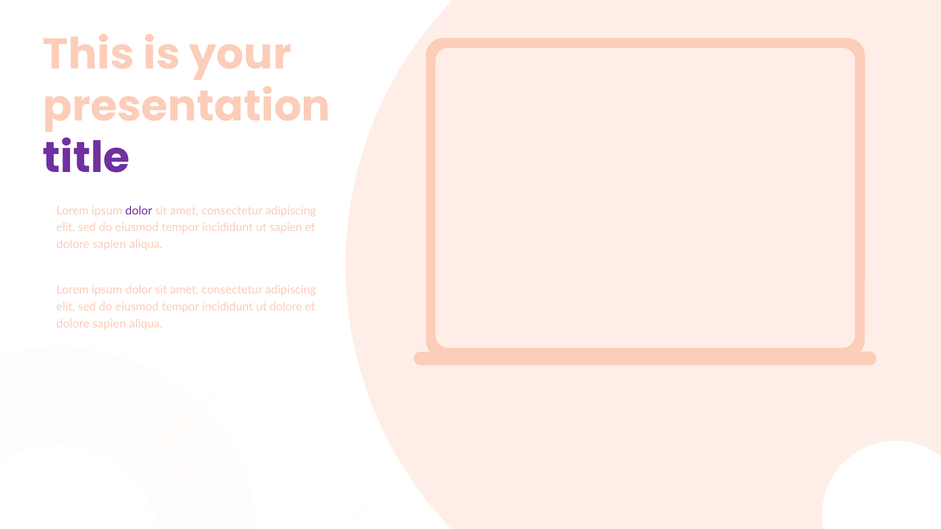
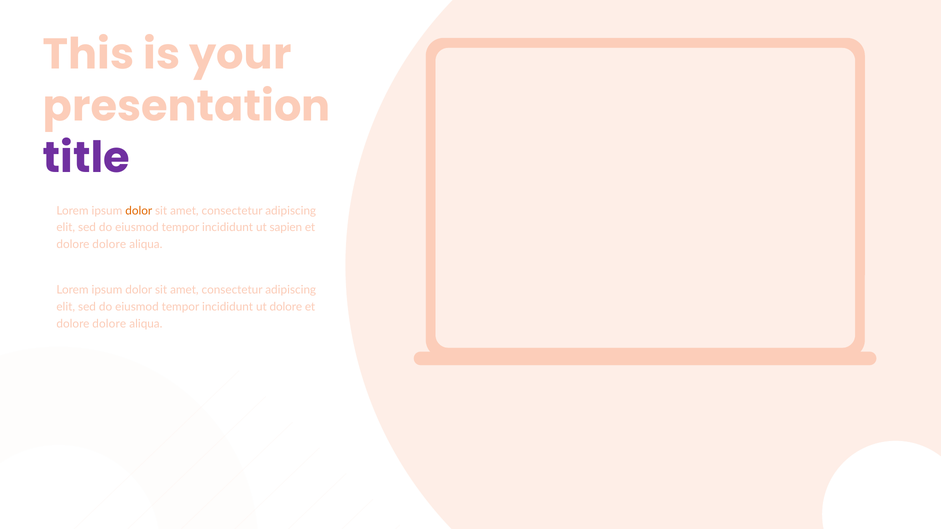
dolor at (139, 211) colour: purple -> orange
sapien at (109, 245): sapien -> dolore
sapien at (109, 324): sapien -> dolore
